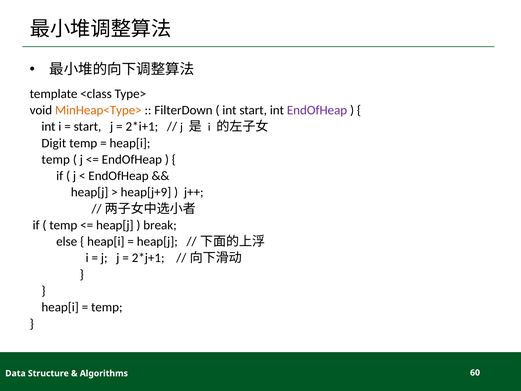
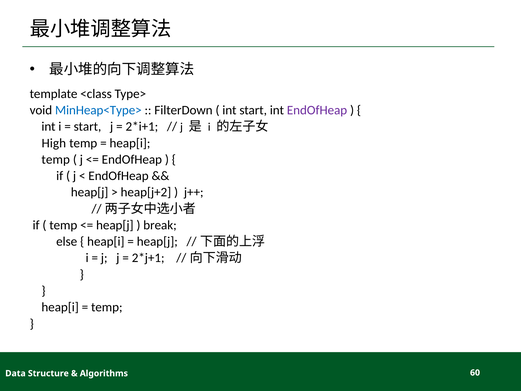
MinHeap<Type> colour: orange -> blue
Digit: Digit -> High
heap[j+9: heap[j+9 -> heap[j+2
